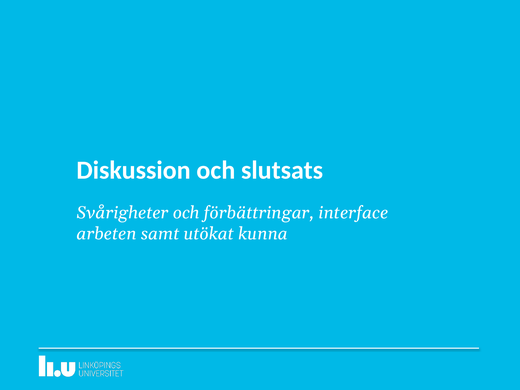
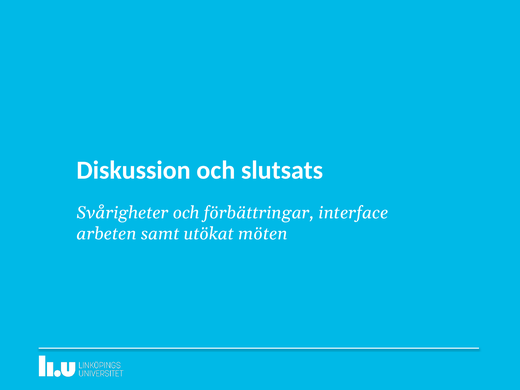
kunna: kunna -> möten
